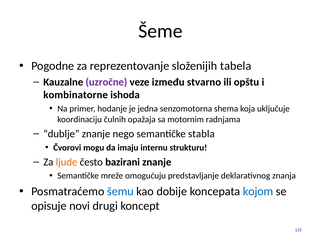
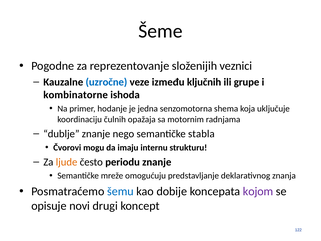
tabela: tabela -> veznici
uzročne colour: purple -> blue
stvarno: stvarno -> ključnih
opštu: opštu -> grupe
bazirani: bazirani -> periodu
kojom colour: blue -> purple
